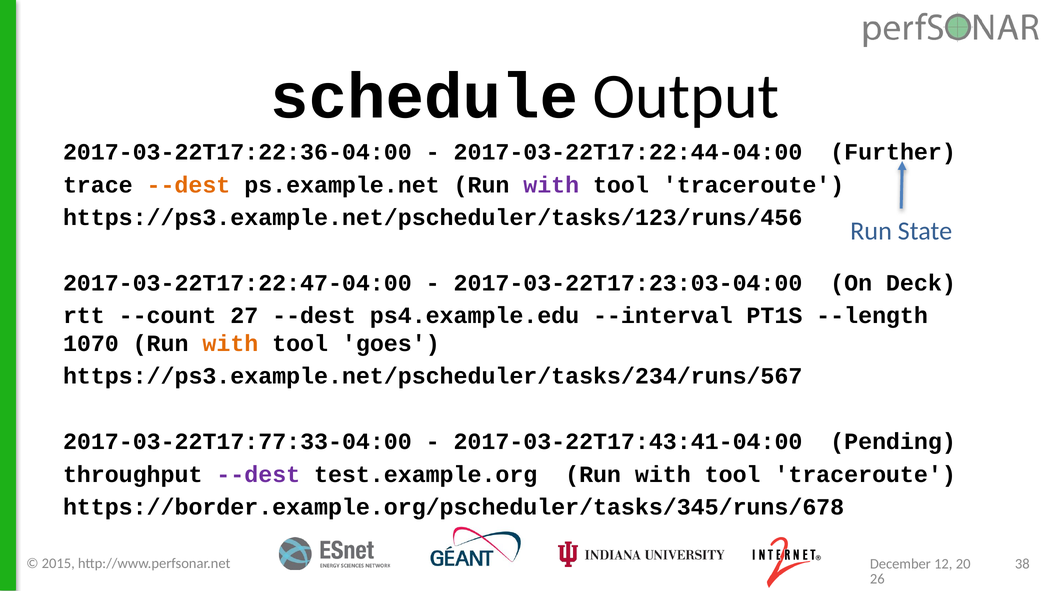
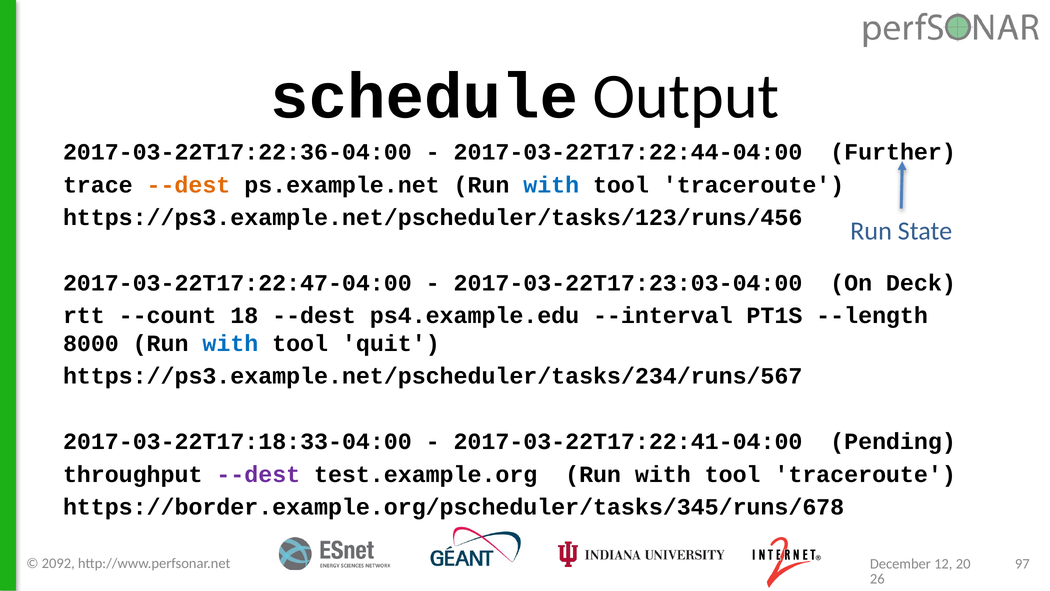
with at (551, 185) colour: purple -> blue
27: 27 -> 18
1070: 1070 -> 8000
with at (230, 343) colour: orange -> blue
goes: goes -> quit
2017-03-22T17:77:33-04:00: 2017-03-22T17:77:33-04:00 -> 2017-03-22T17:18:33-04:00
2017-03-22T17:43:41-04:00: 2017-03-22T17:43:41-04:00 -> 2017-03-22T17:22:41-04:00
2015: 2015 -> 2092
38: 38 -> 97
